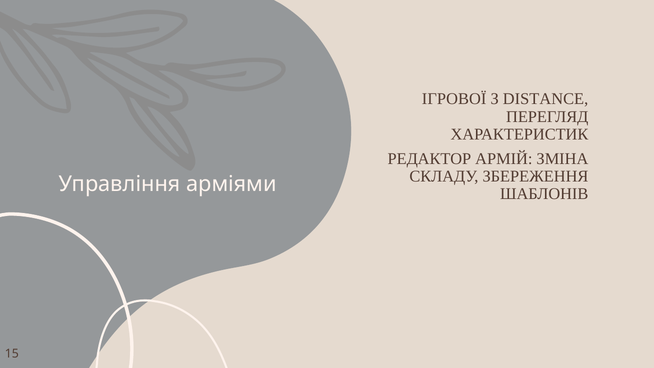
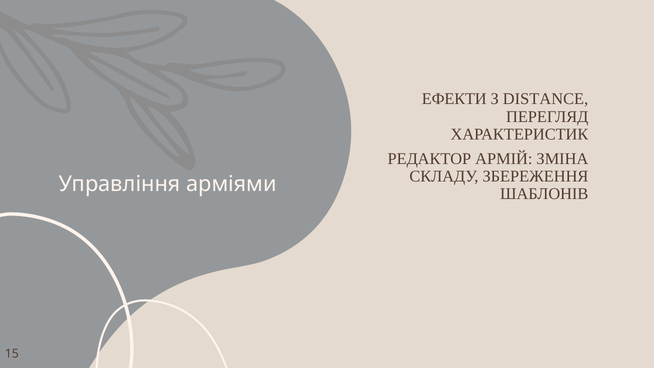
ІГРОВОЇ: ІГРОВОЇ -> ЕФЕКТИ
